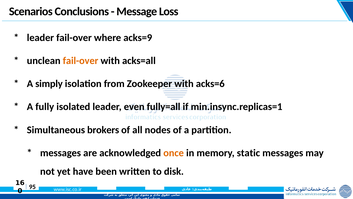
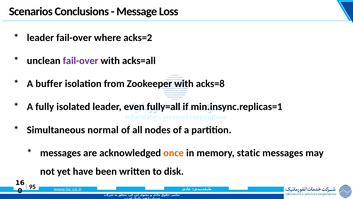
acks=9: acks=9 -> acks=2
fail-over at (81, 61) colour: orange -> purple
simply: simply -> buffer
acks=6: acks=6 -> acks=8
brokers: brokers -> normal
